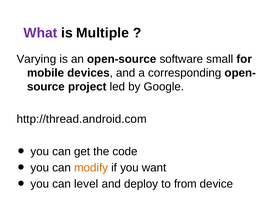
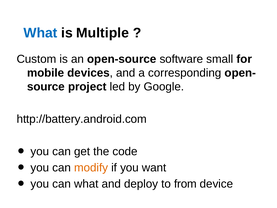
What at (40, 33) colour: purple -> blue
Varying: Varying -> Custom
http://thread.android.com: http://thread.android.com -> http://battery.android.com
can level: level -> what
